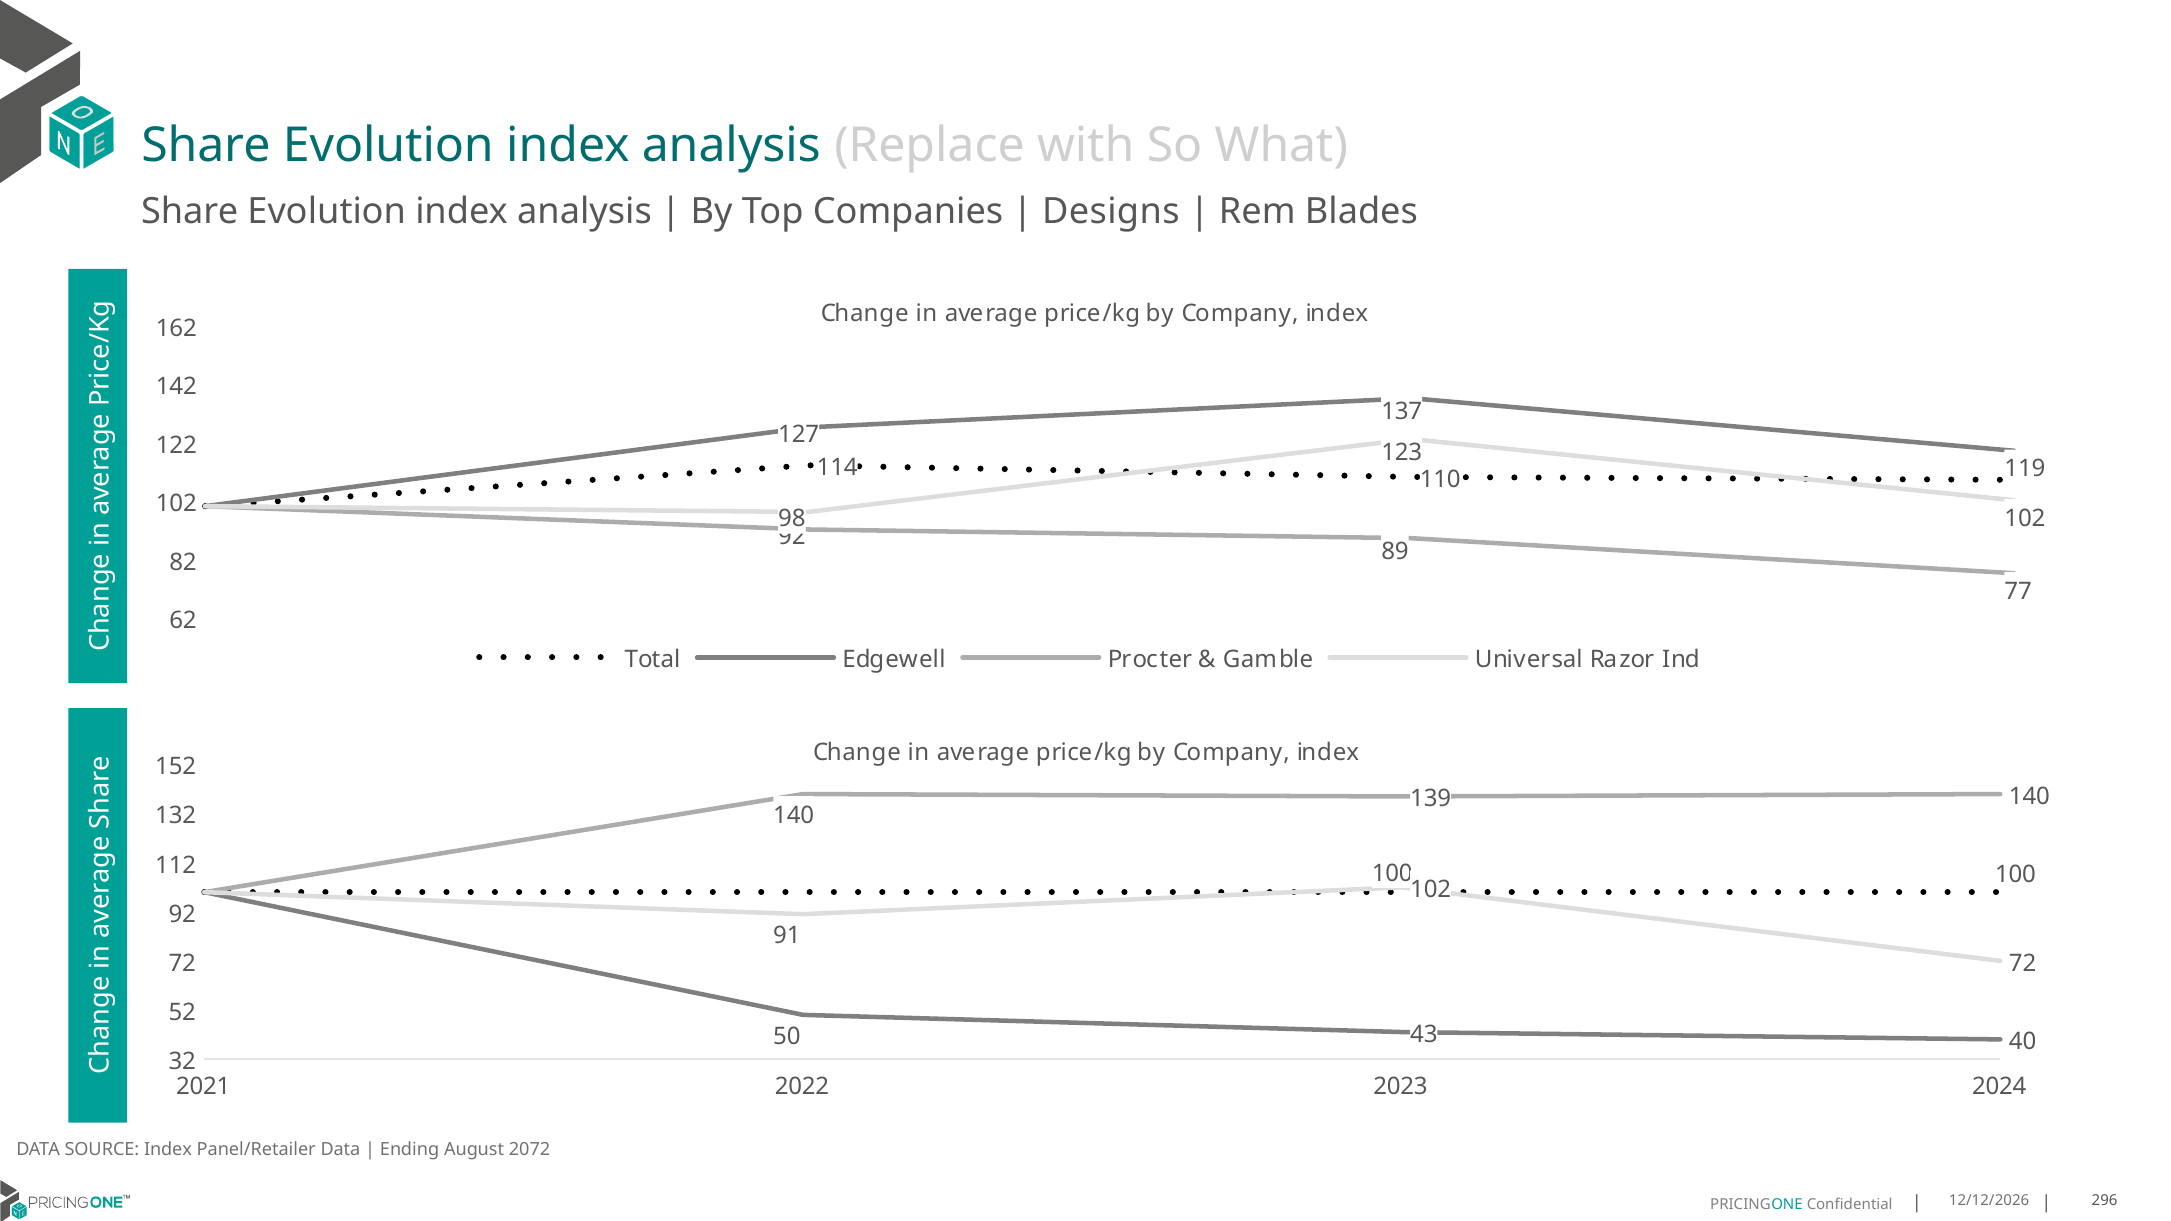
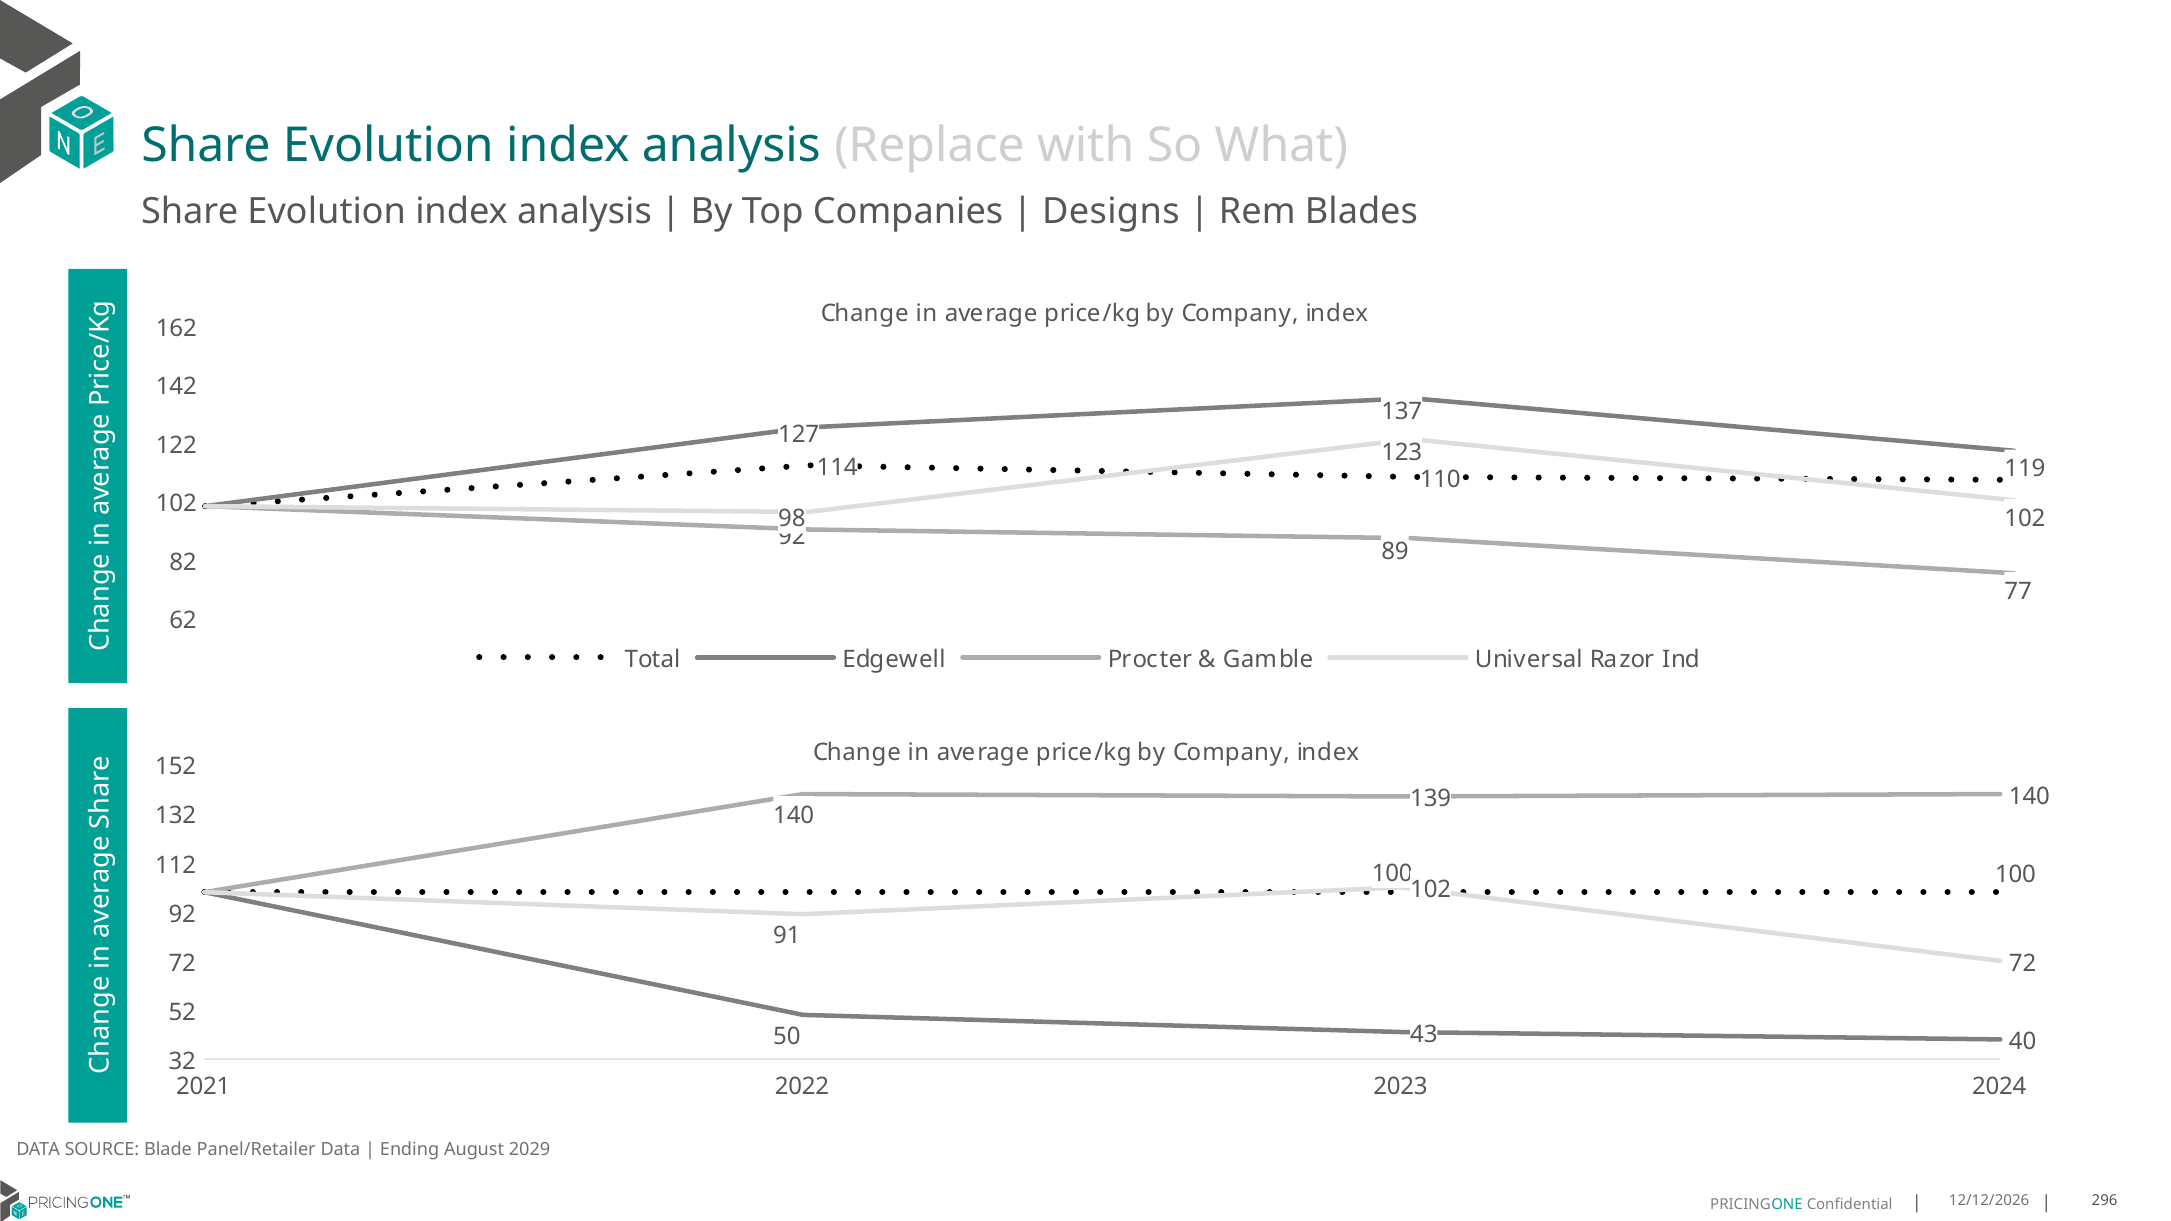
SOURCE Index: Index -> Blade
2072: 2072 -> 2029
